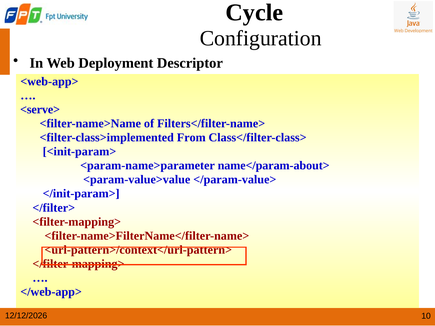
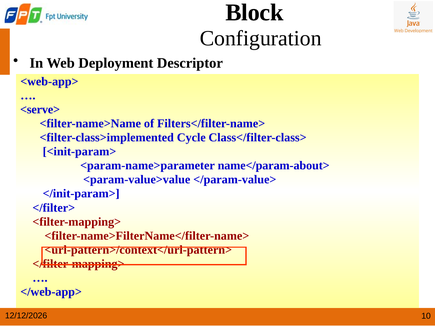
Cycle: Cycle -> Block
From: From -> Cycle
